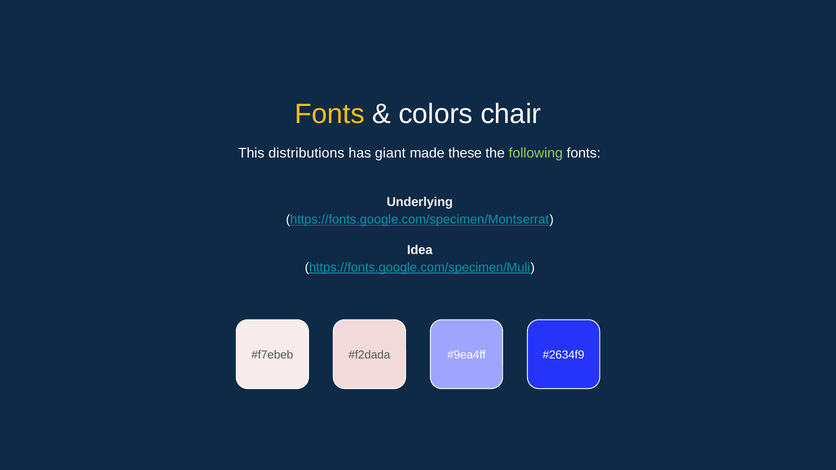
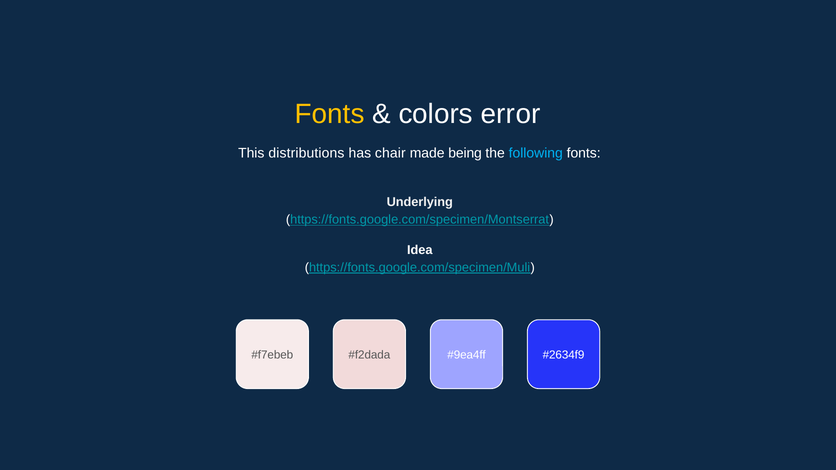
chair: chair -> error
giant: giant -> chair
these: these -> being
following colour: light green -> light blue
